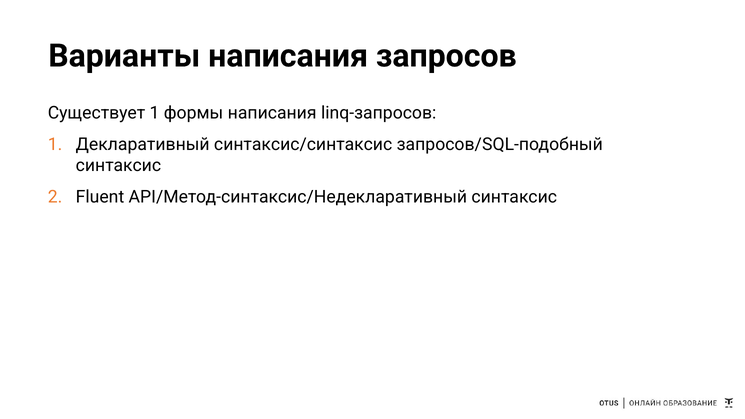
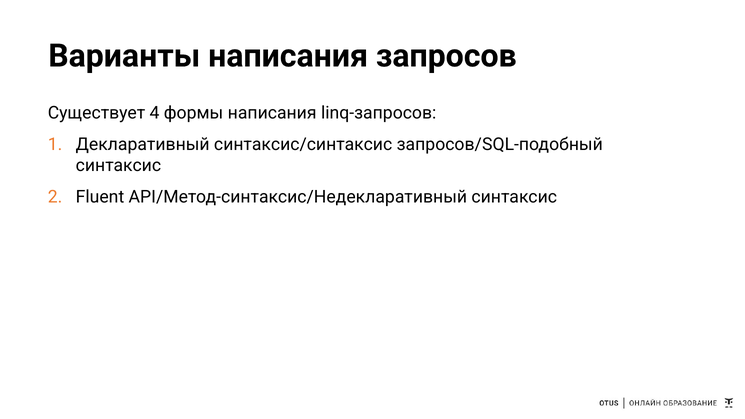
Существует 1: 1 -> 4
